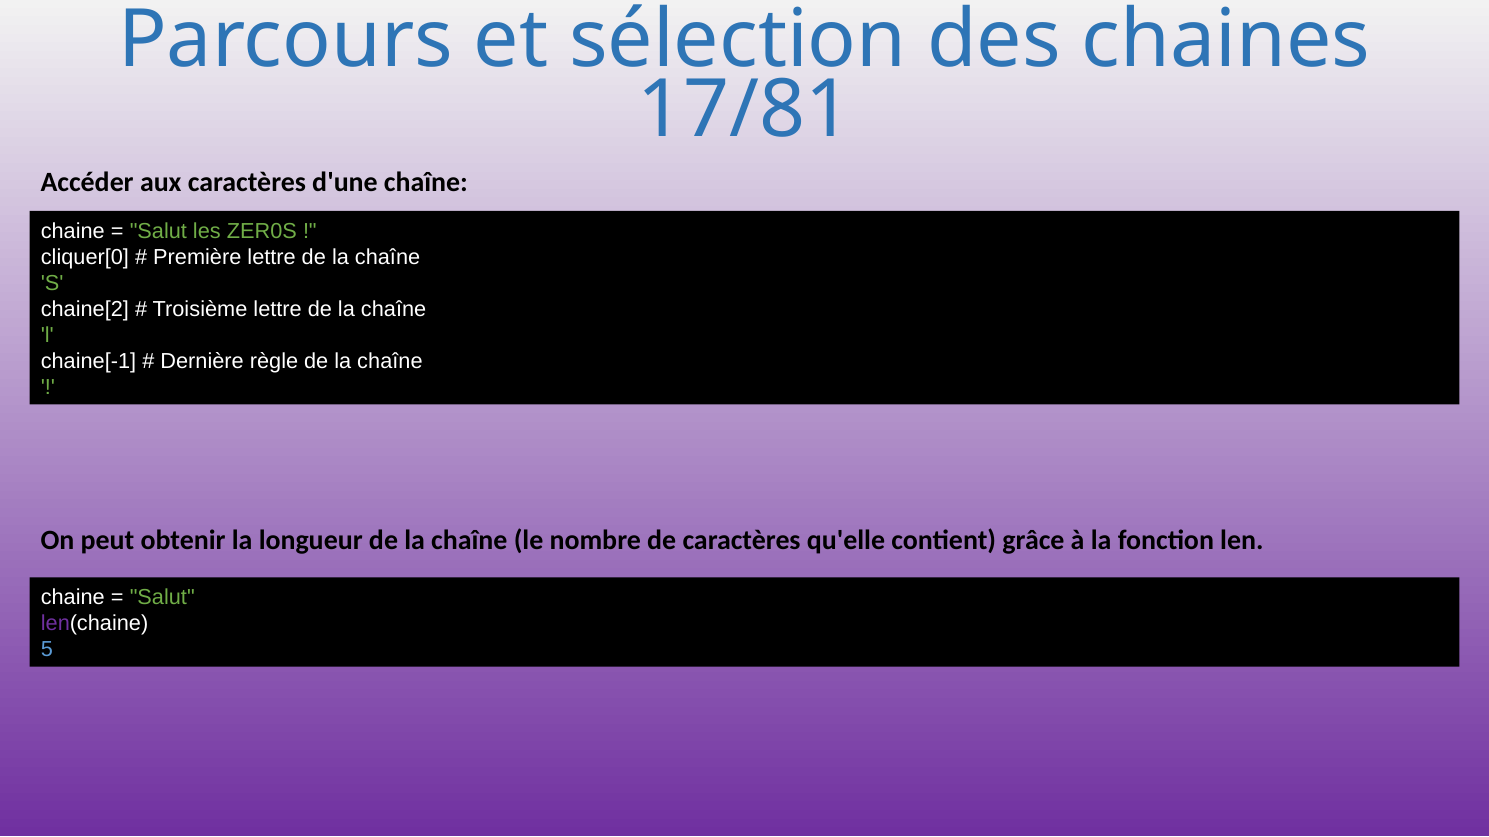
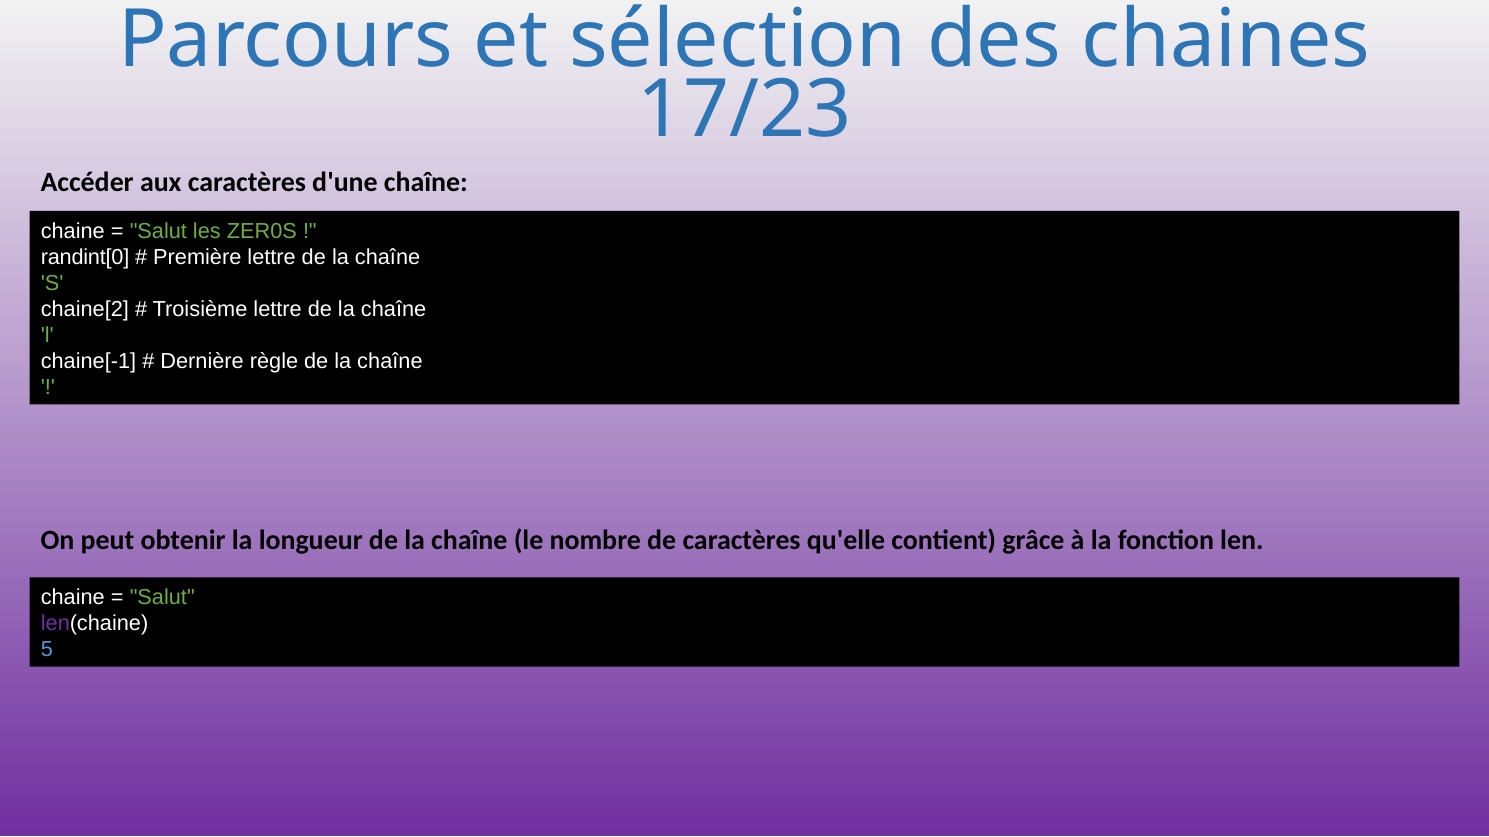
17/81: 17/81 -> 17/23
cliquer[0: cliquer[0 -> randint[0
